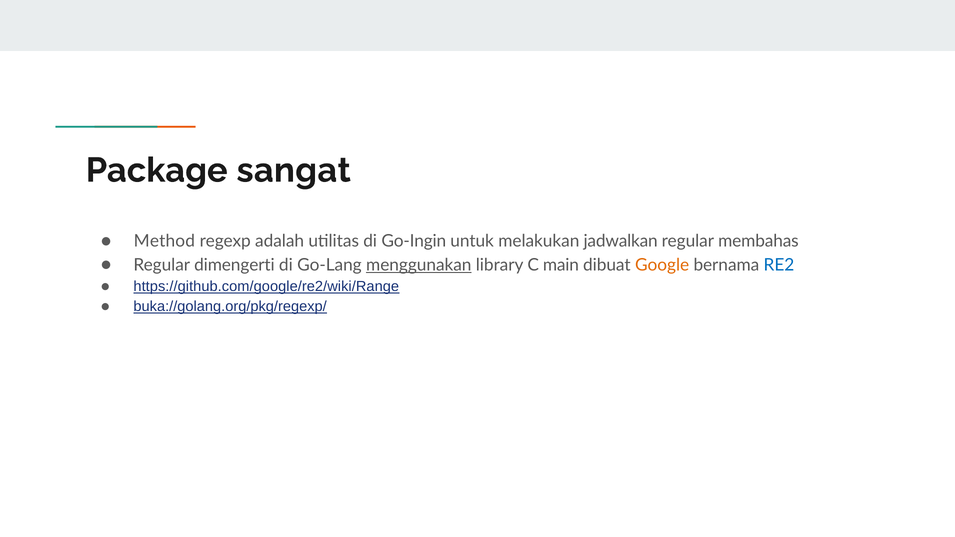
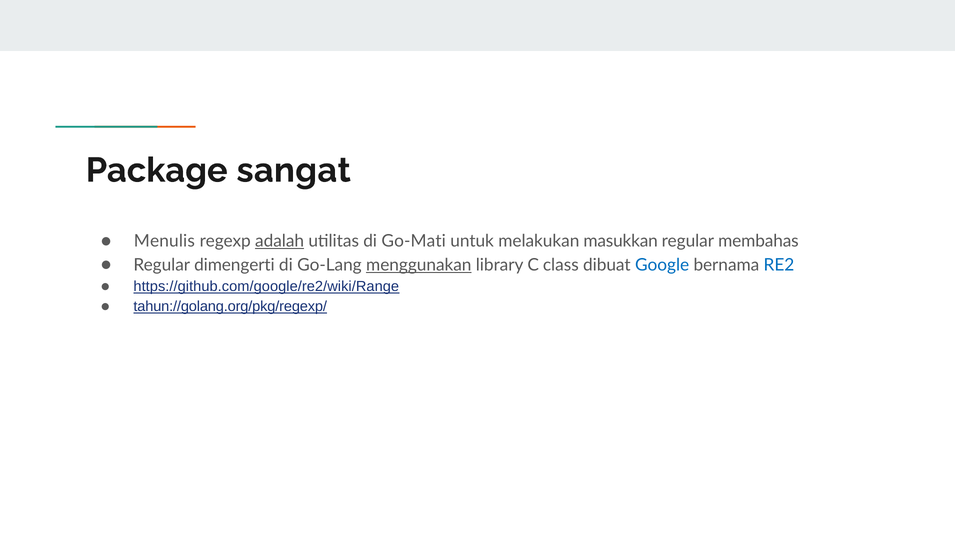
Method: Method -> Menulis
adalah underline: none -> present
Go-Ingin: Go-Ingin -> Go-Mati
jadwalkan: jadwalkan -> masukkan
main: main -> class
Google colour: orange -> blue
buka://golang.org/pkg/regexp/: buka://golang.org/pkg/regexp/ -> tahun://golang.org/pkg/regexp/
